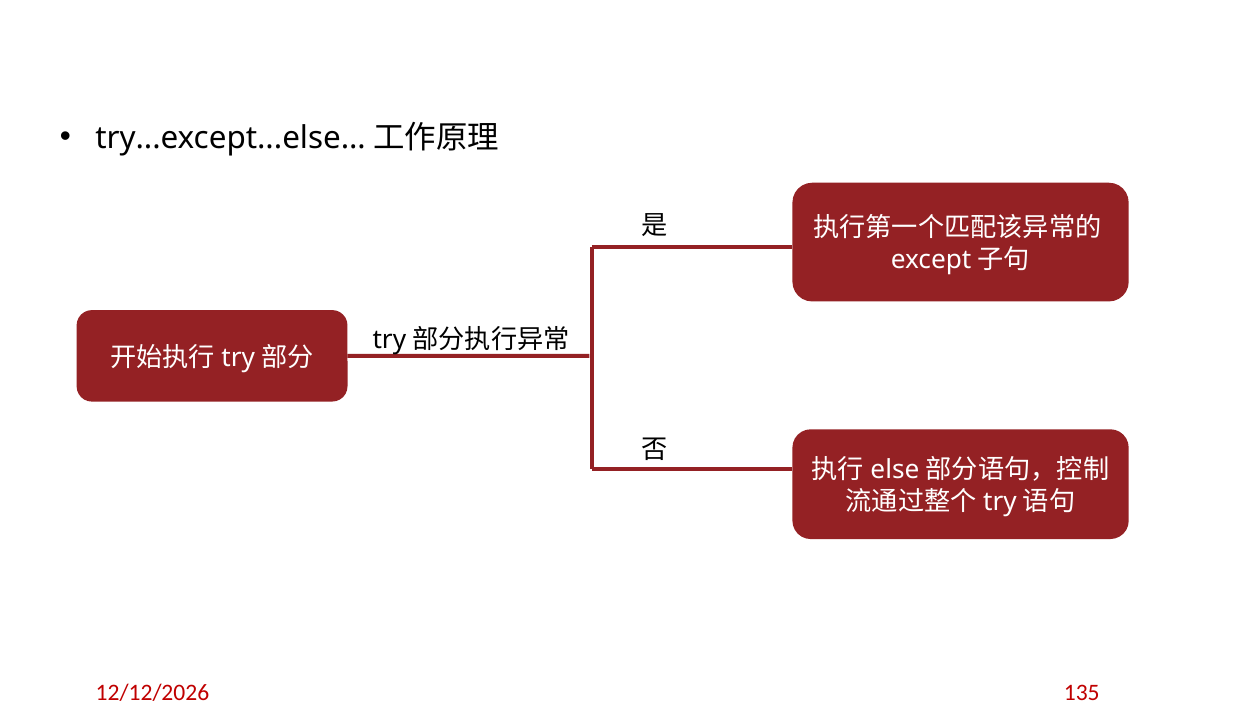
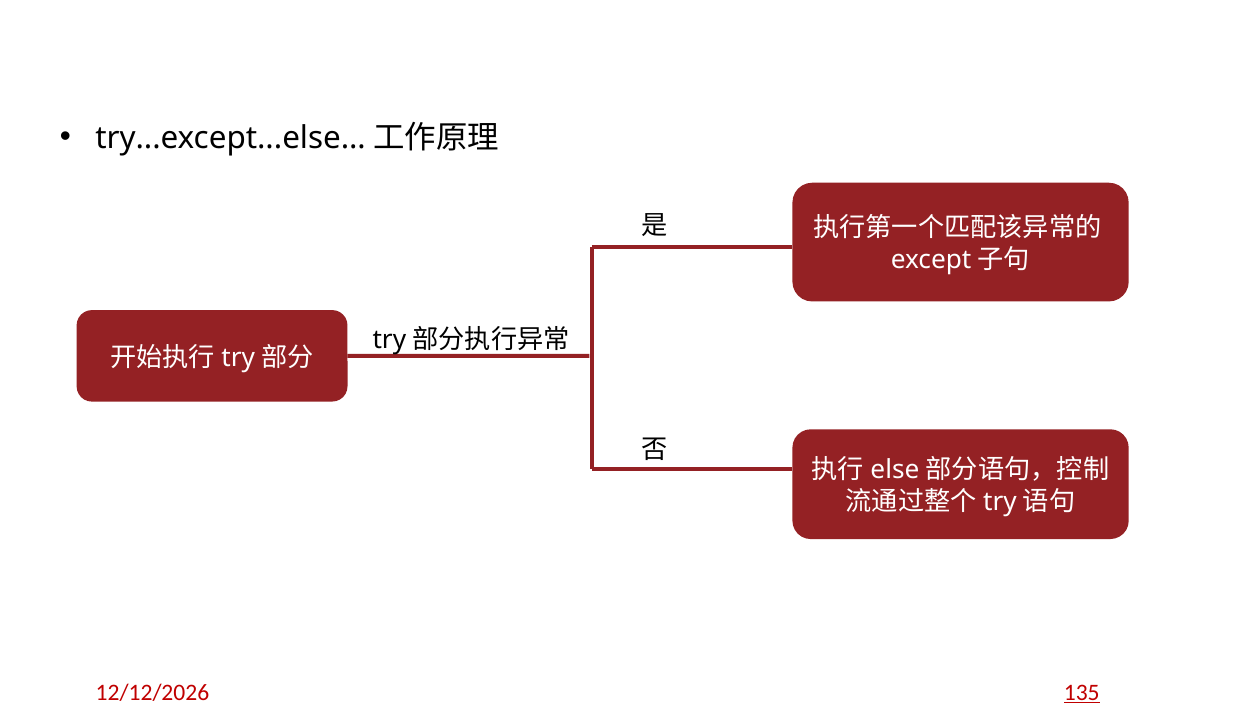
135 underline: none -> present
